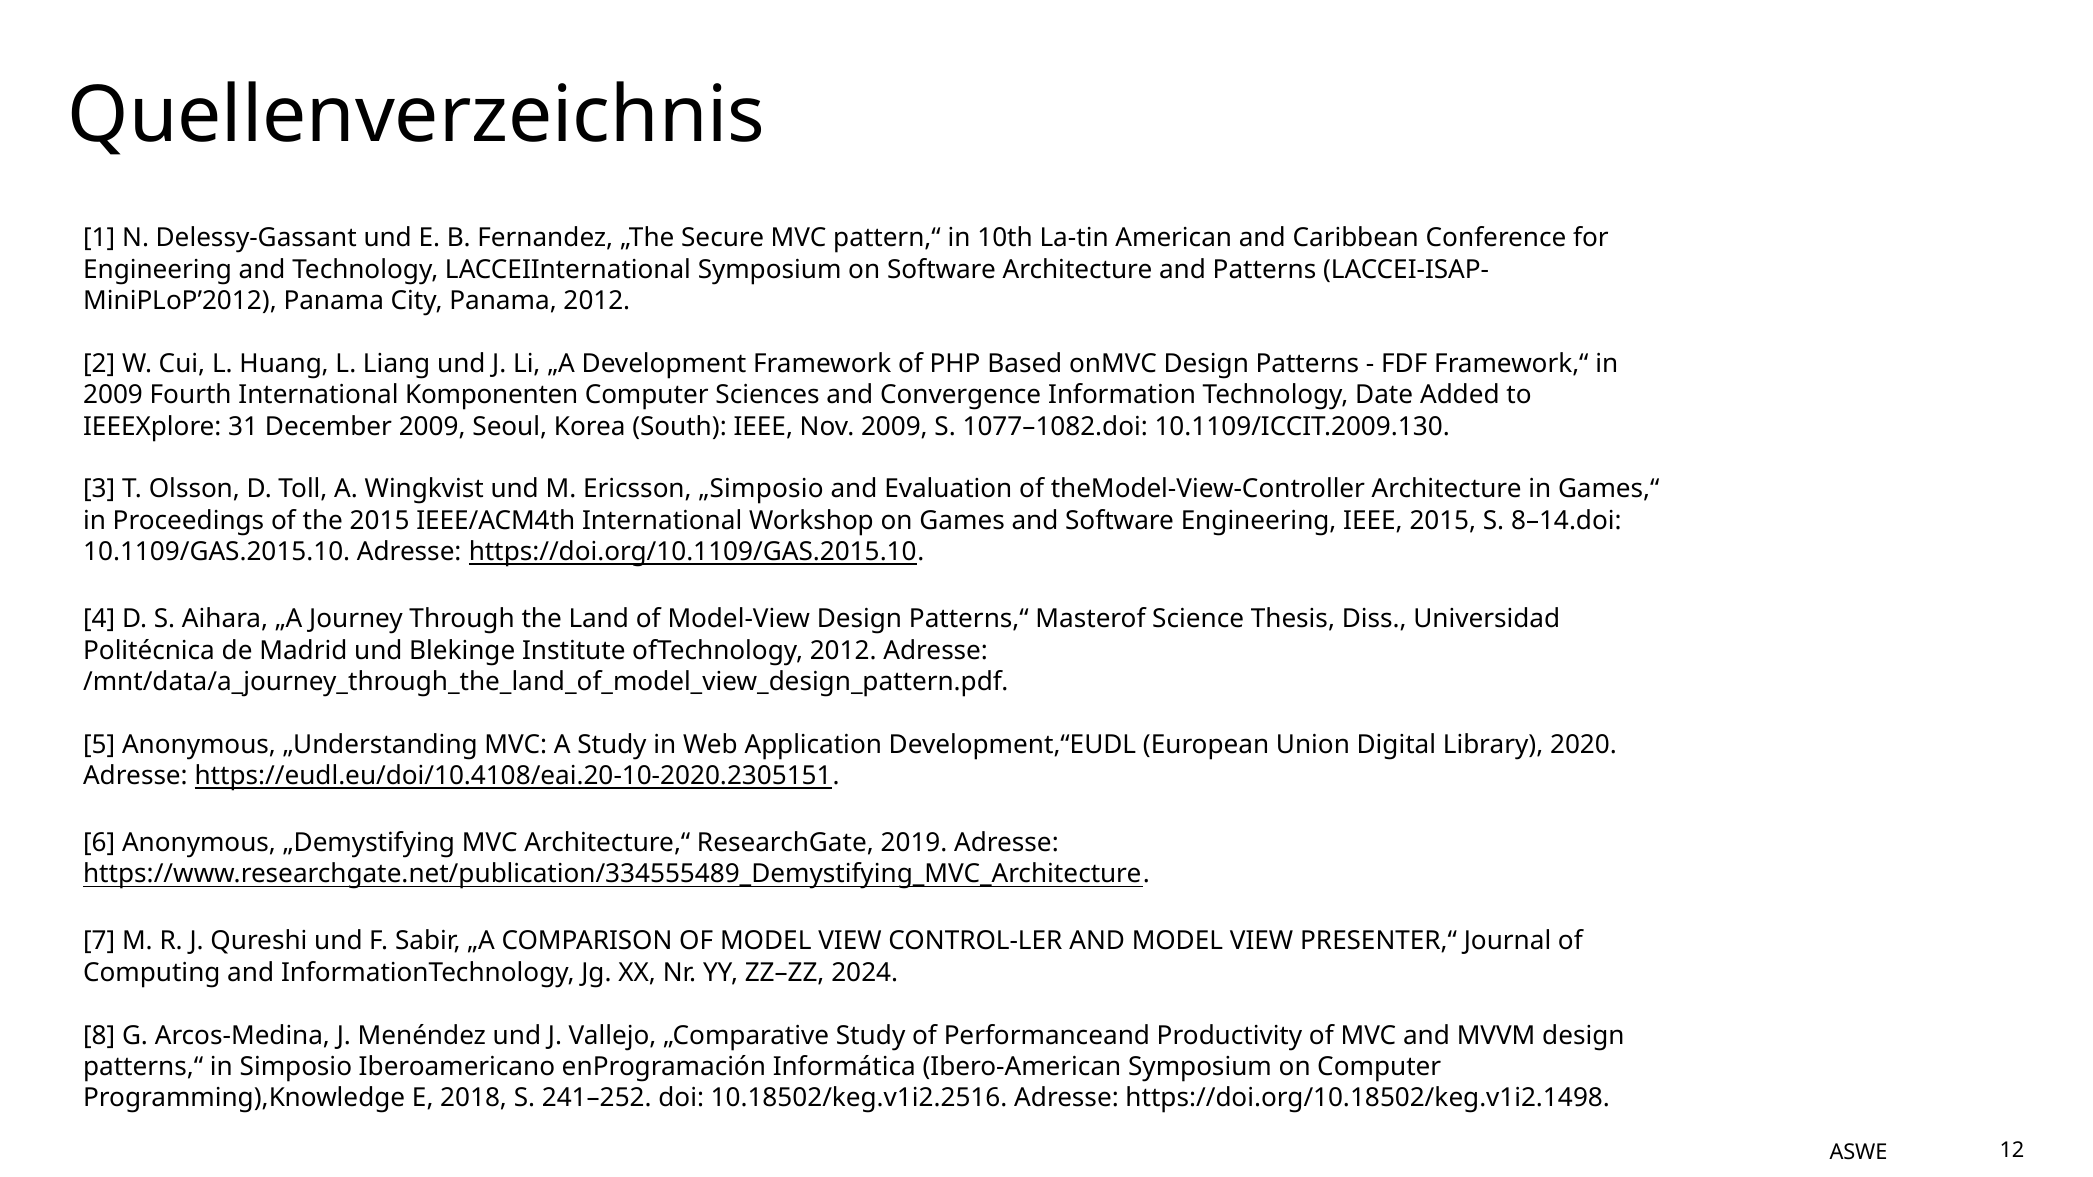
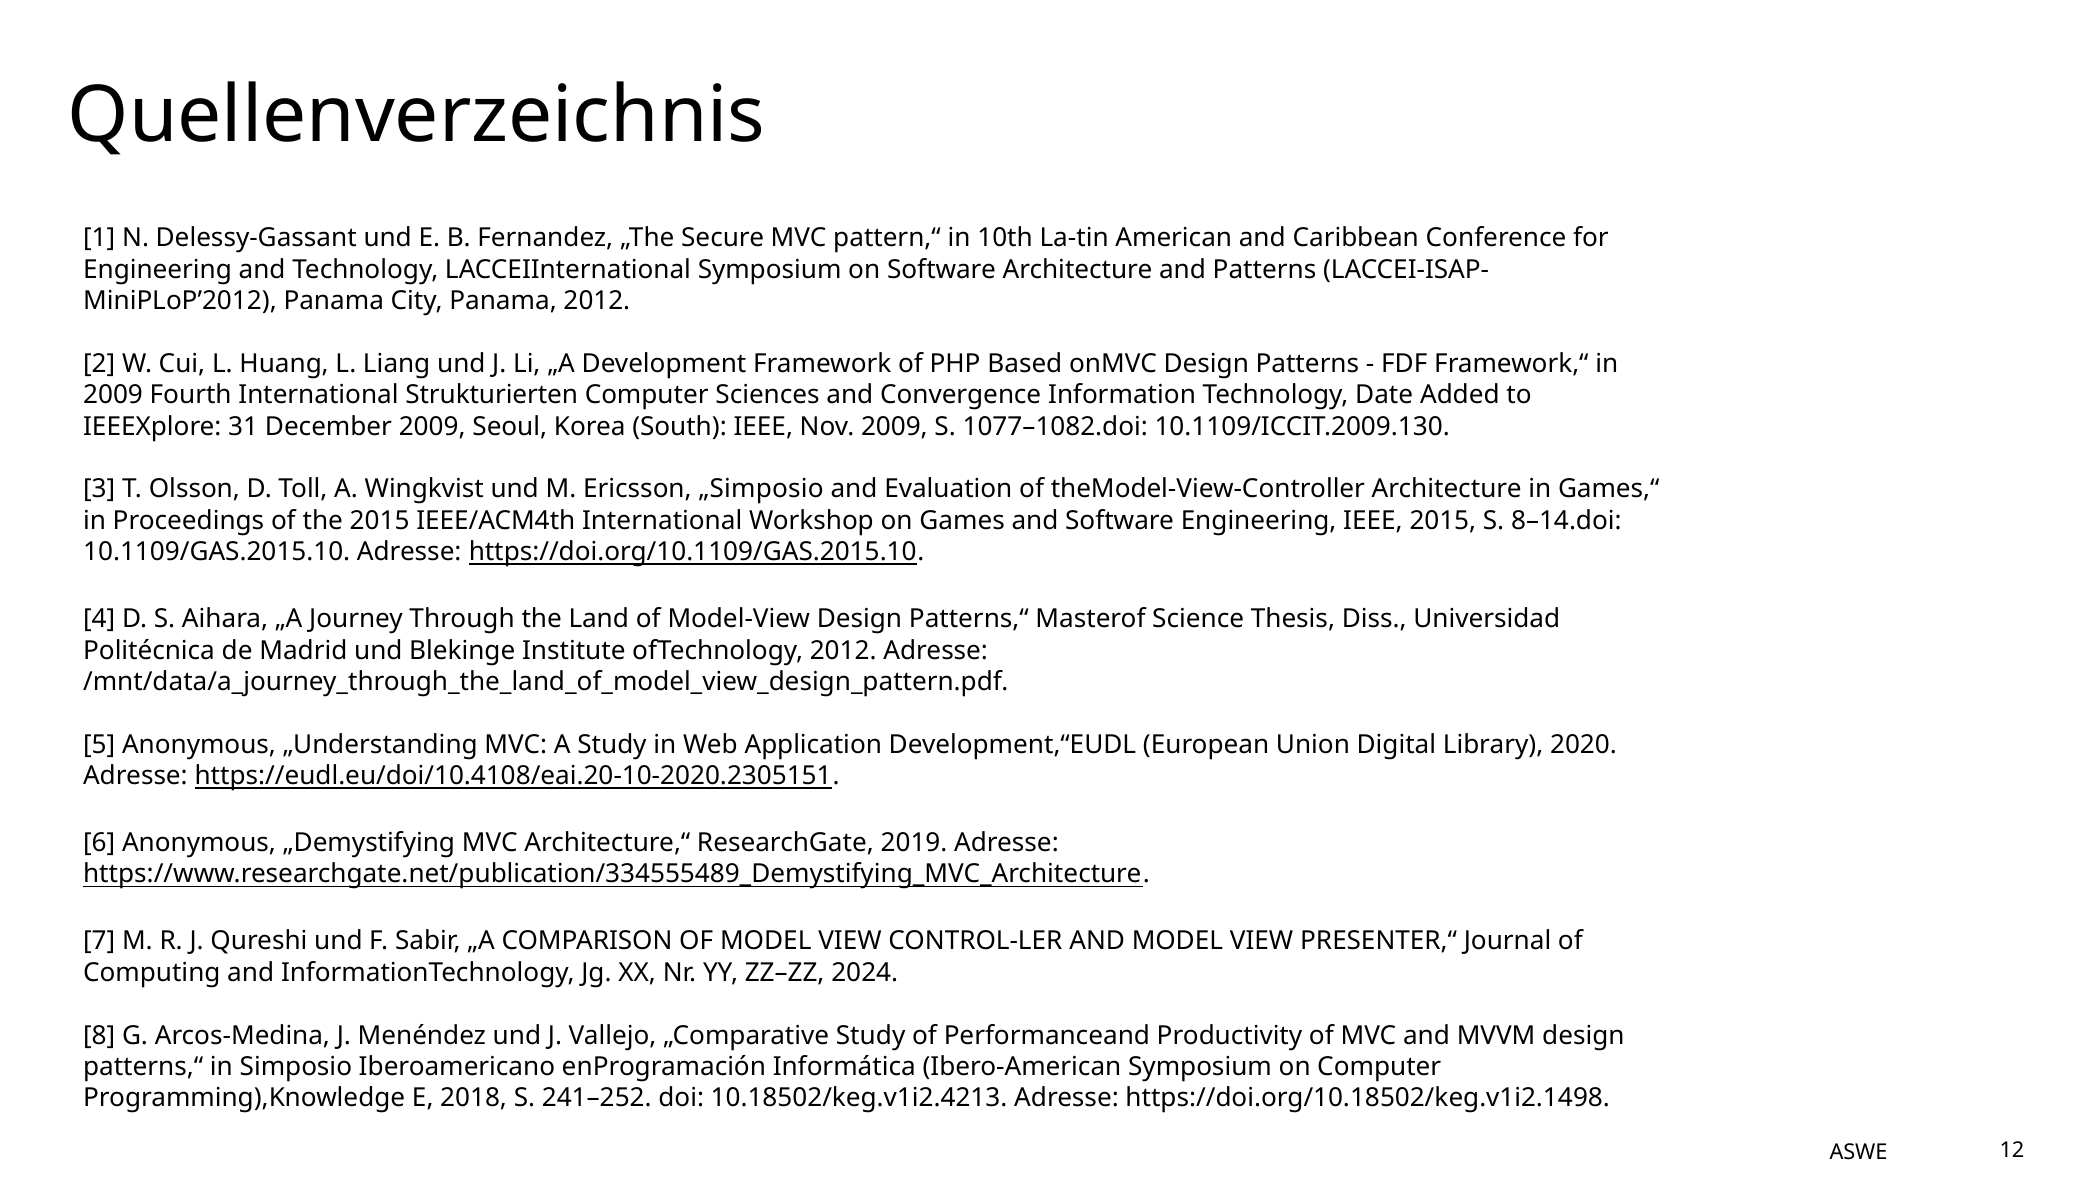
Komponenten: Komponenten -> Strukturierten
10.18502/keg.v1i2.2516: 10.18502/keg.v1i2.2516 -> 10.18502/keg.v1i2.4213
